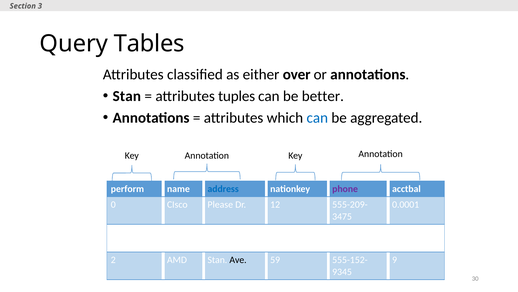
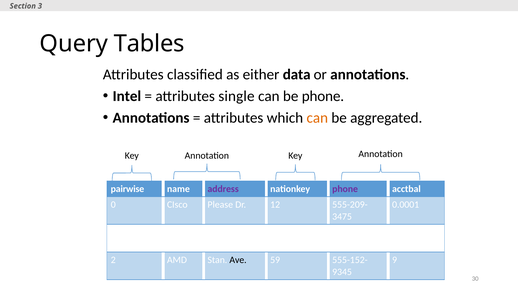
over: over -> data
Stan at (127, 96): Stan -> Intel
tuples: tuples -> single
be better: better -> phone
can at (317, 118) colour: blue -> orange
perform: perform -> pairwise
address colour: blue -> purple
